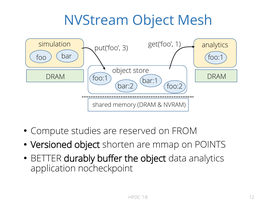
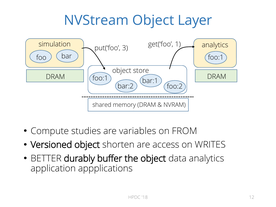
Mesh: Mesh -> Layer
reserved: reserved -> variables
mmap: mmap -> access
POINTS: POINTS -> WRITES
nocheckpoint: nocheckpoint -> appplications
